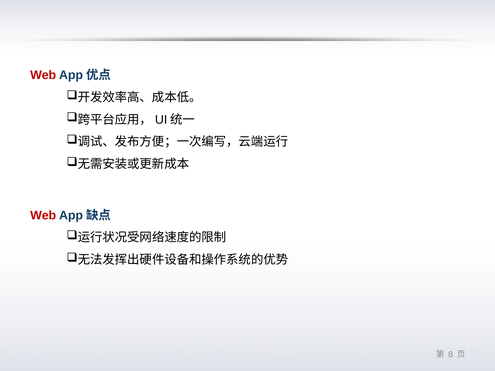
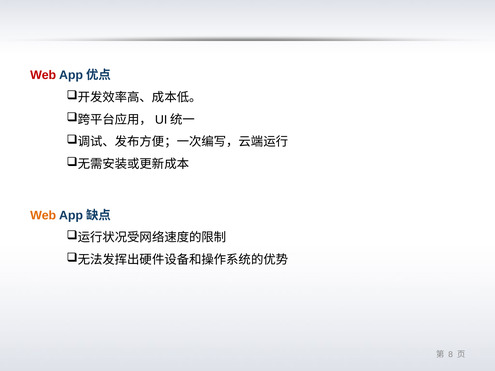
Web at (43, 215) colour: red -> orange
